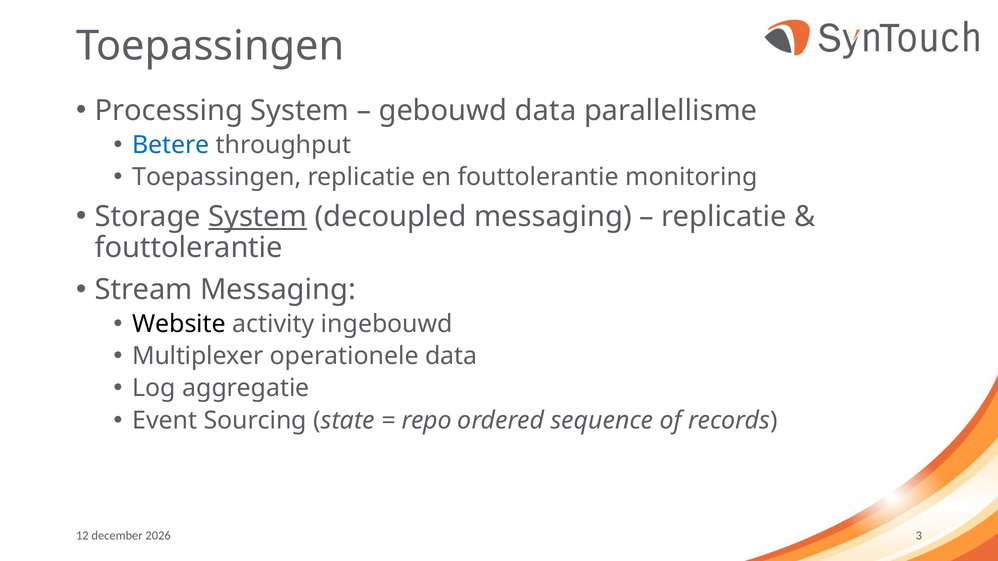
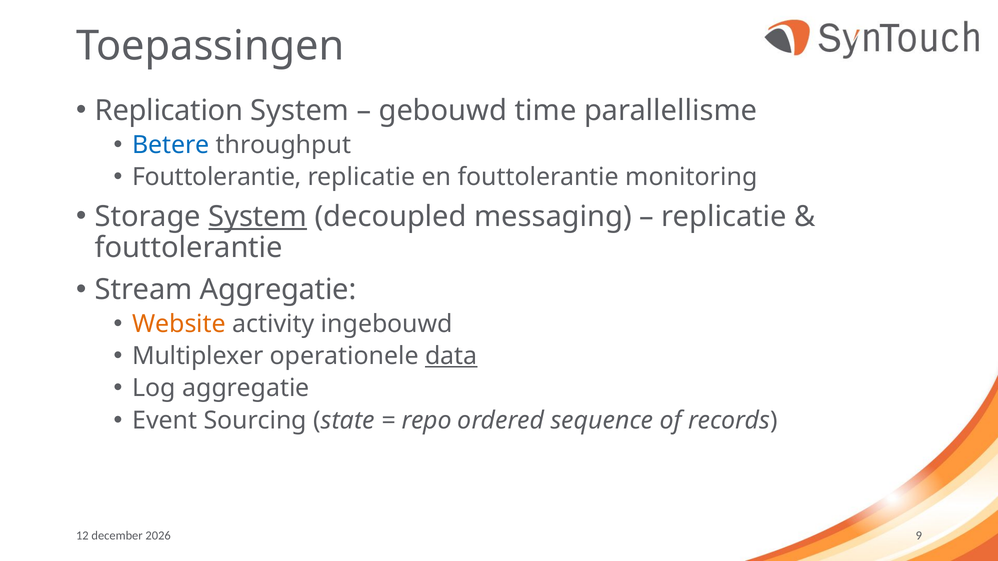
Processing: Processing -> Replication
gebouwd data: data -> time
Toepassingen at (217, 177): Toepassingen -> Fouttolerantie
Stream Messaging: Messaging -> Aggregatie
Website colour: black -> orange
data at (451, 356) underline: none -> present
3: 3 -> 9
